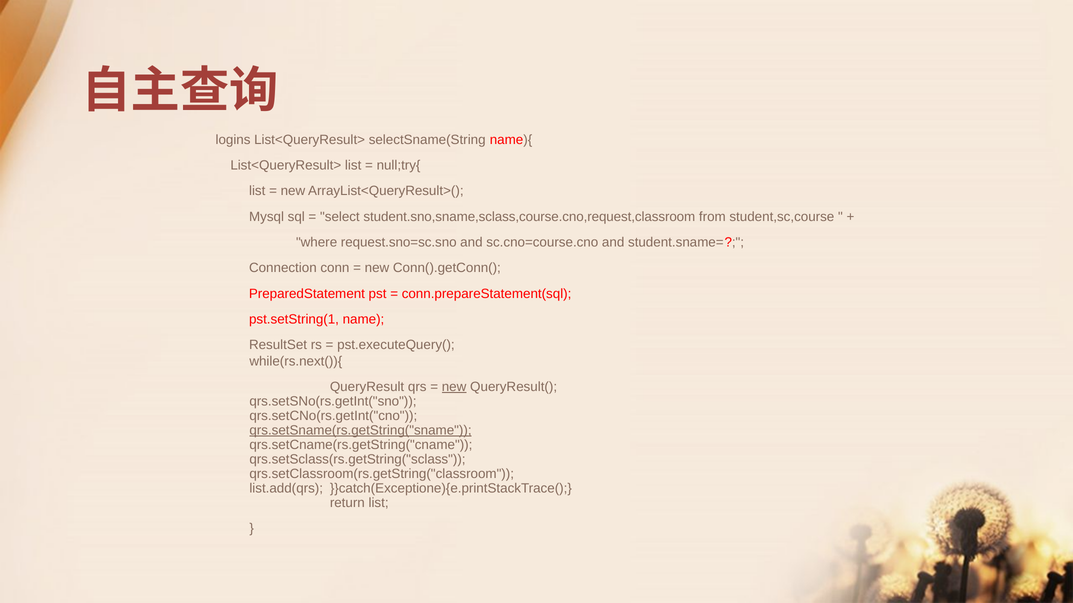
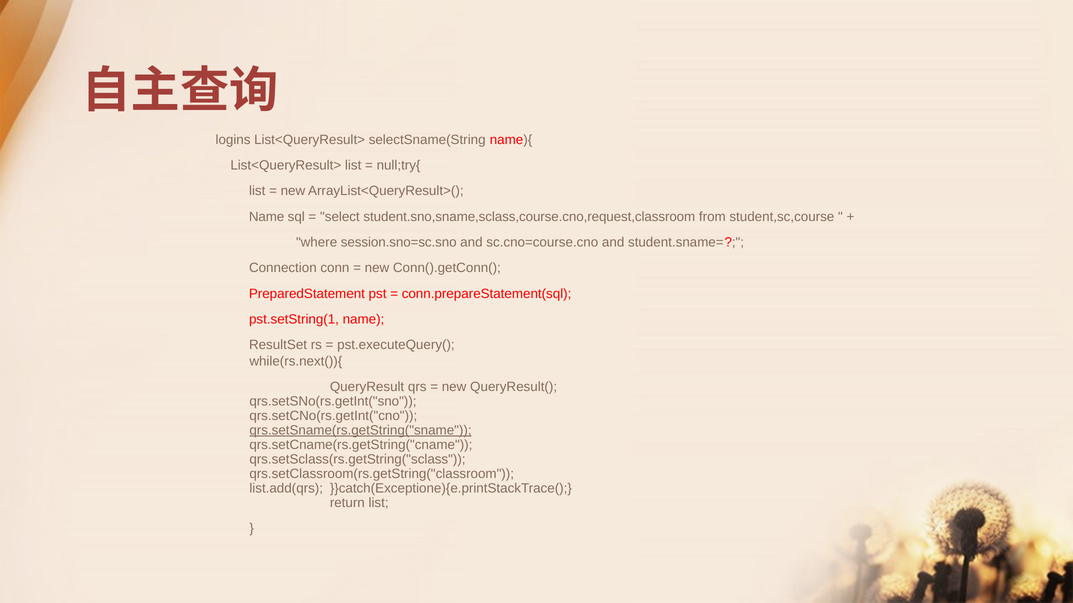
Mysql at (267, 217): Mysql -> Name
request.sno=sc.sno: request.sno=sc.sno -> session.sno=sc.sno
new at (454, 387) underline: present -> none
